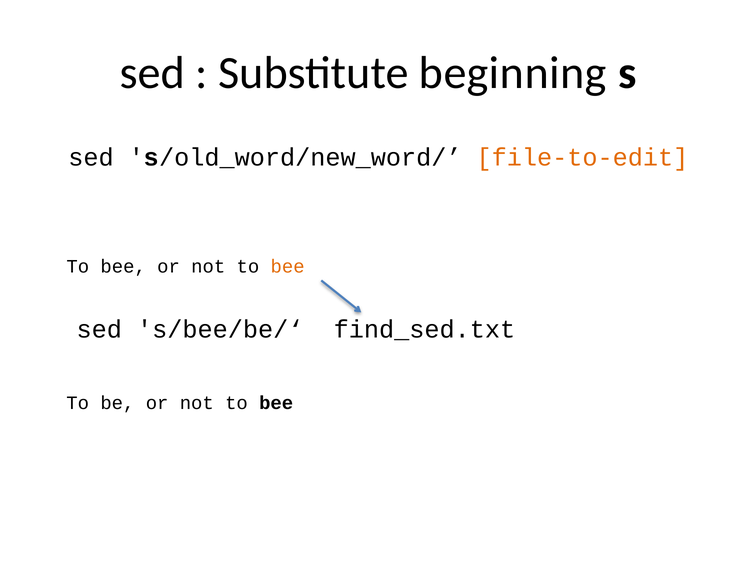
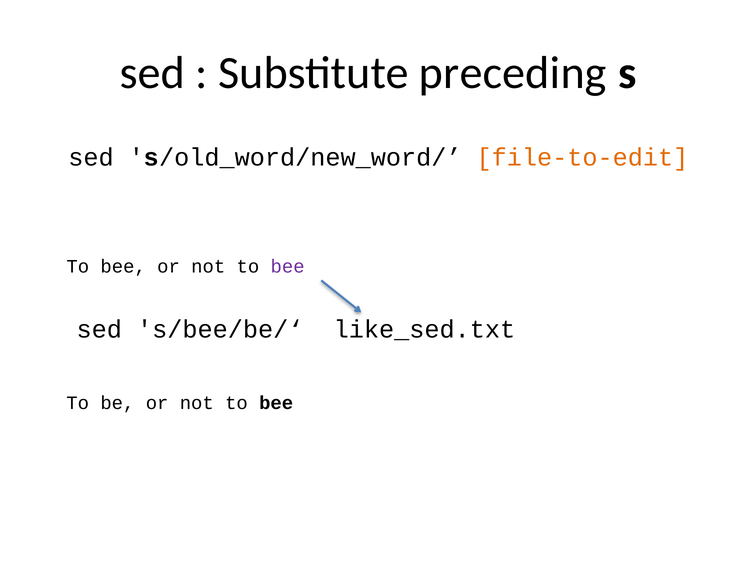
beginning: beginning -> preceding
bee at (288, 266) colour: orange -> purple
find_sed.txt: find_sed.txt -> like_sed.txt
